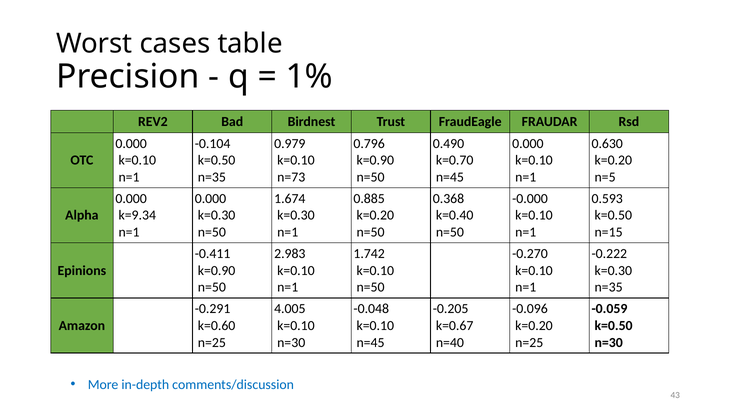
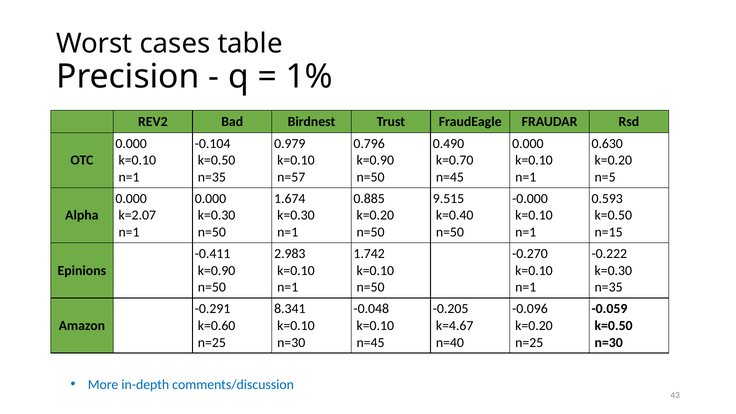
n=73: n=73 -> n=57
0.368: 0.368 -> 9.515
k=9.34: k=9.34 -> k=2.07
4.005: 4.005 -> 8.341
k=0.67: k=0.67 -> k=4.67
